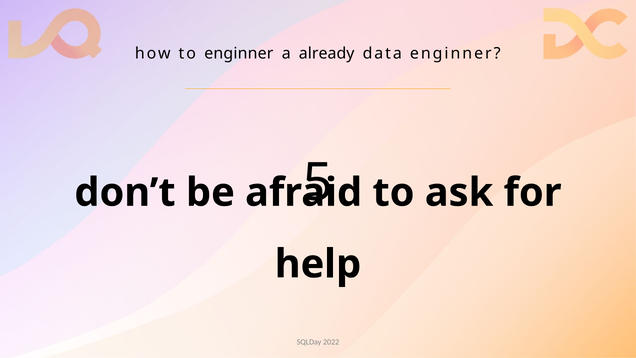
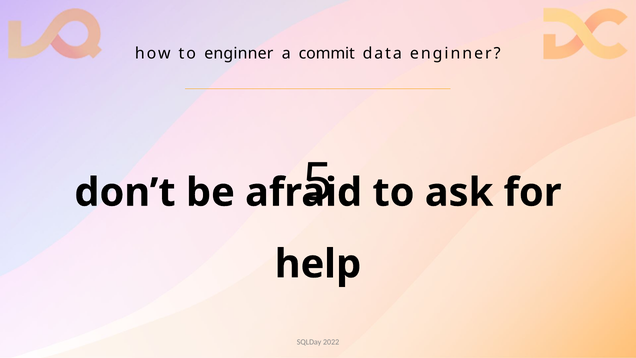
already: already -> commit
